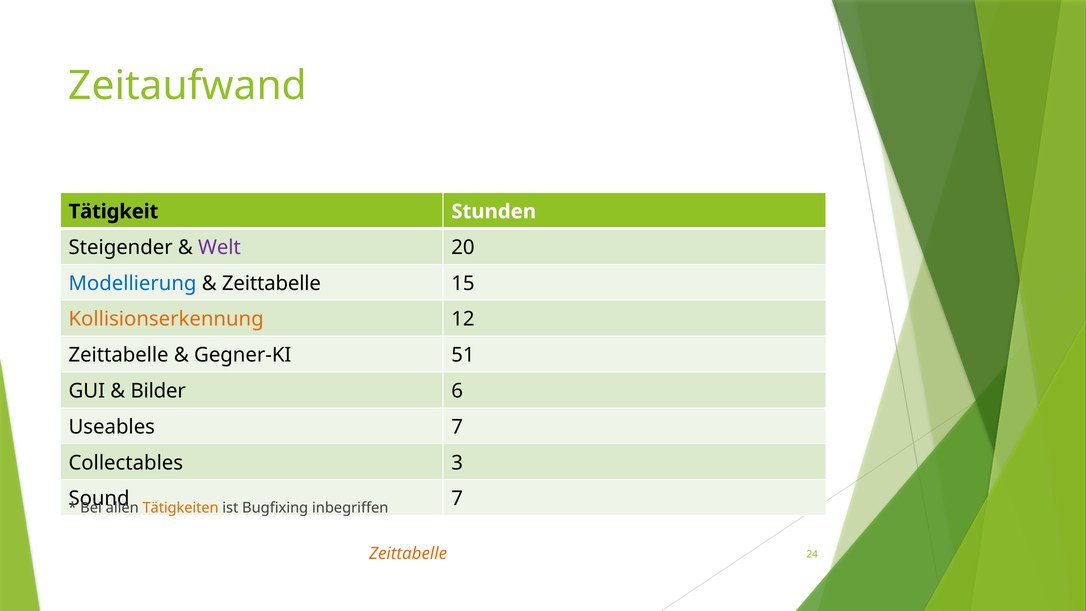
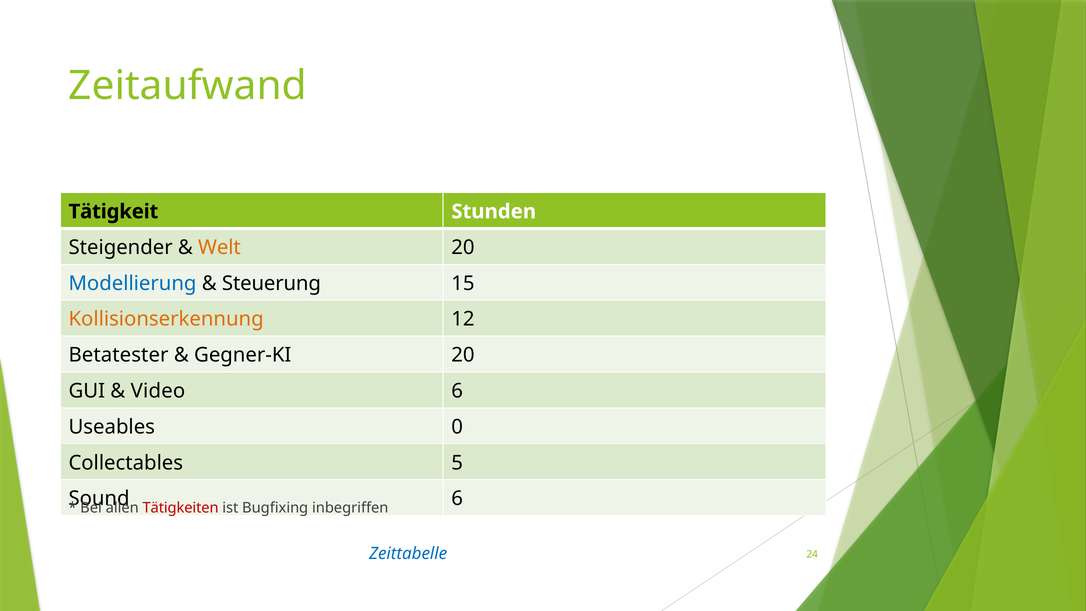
Welt colour: purple -> orange
Zeittabelle at (271, 283): Zeittabelle -> Steuerung
Zeittabelle at (119, 355): Zeittabelle -> Betatester
Gegner-KI 51: 51 -> 20
Bilder: Bilder -> Video
Useables 7: 7 -> 0
3: 3 -> 5
7 at (457, 499): 7 -> 6
Tätigkeiten colour: orange -> red
Zeittabelle at (408, 554) colour: orange -> blue
